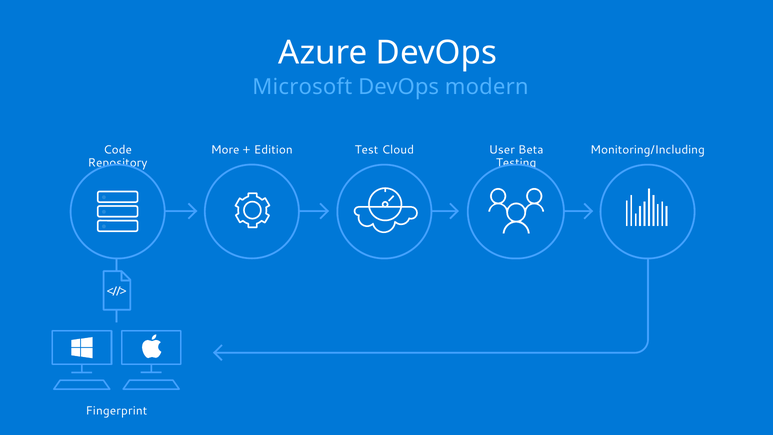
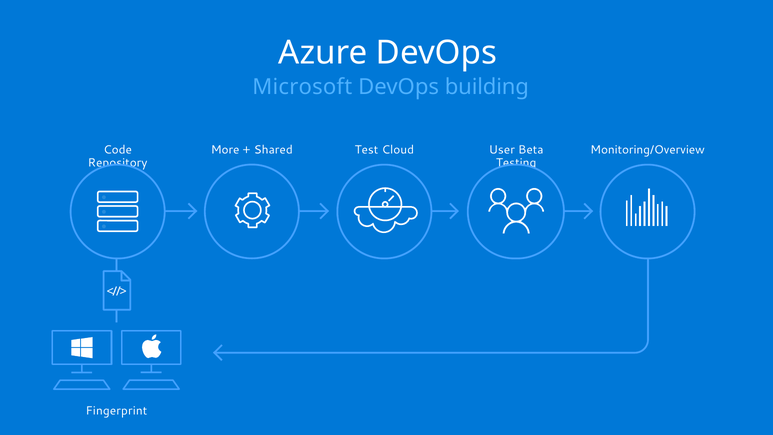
modern: modern -> building
Edition: Edition -> Shared
Monitoring/Including: Monitoring/Including -> Monitoring/Overview
